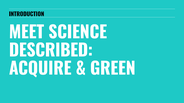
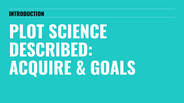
MEET: MEET -> PLOT
GREEN: GREEN -> GOALS
